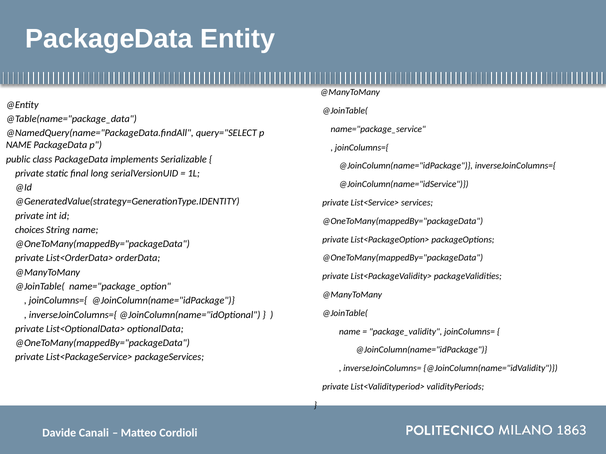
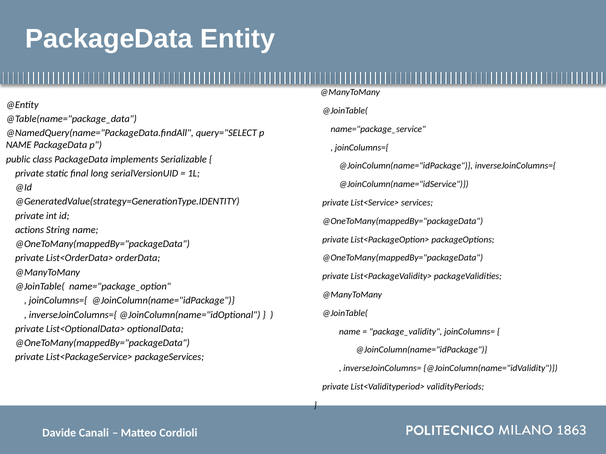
choices: choices -> actions
